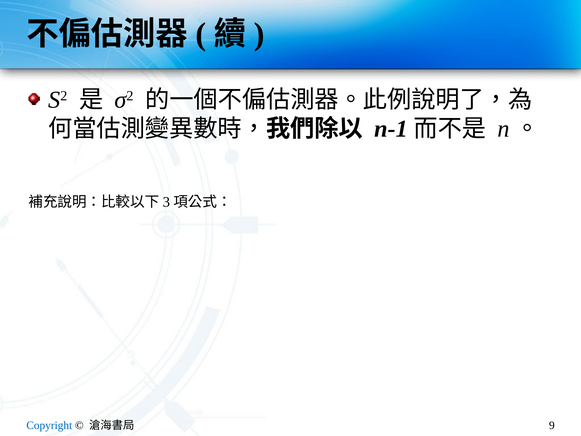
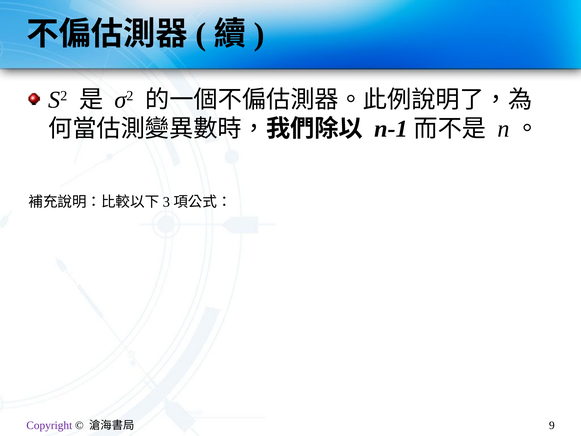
Copyright colour: blue -> purple
